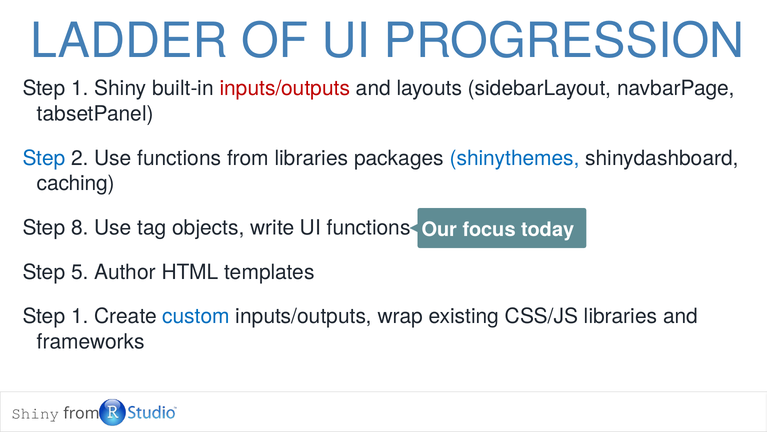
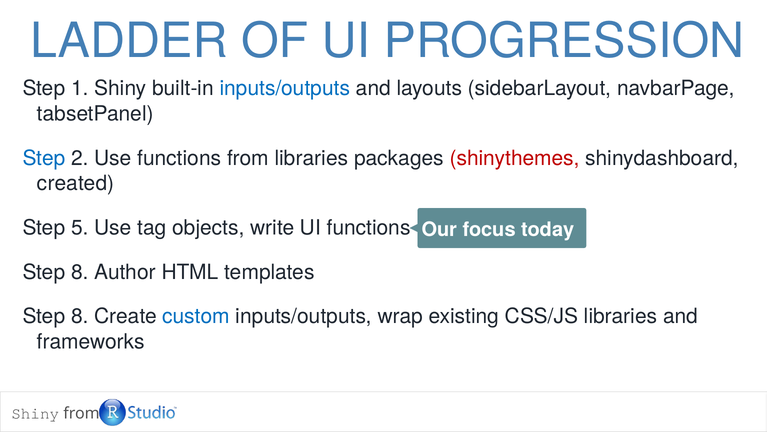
inputs/outputs at (285, 88) colour: red -> blue
shinythemes colour: blue -> red
caching: caching -> created
8: 8 -> 5
5 at (80, 272): 5 -> 8
1 at (80, 316): 1 -> 8
